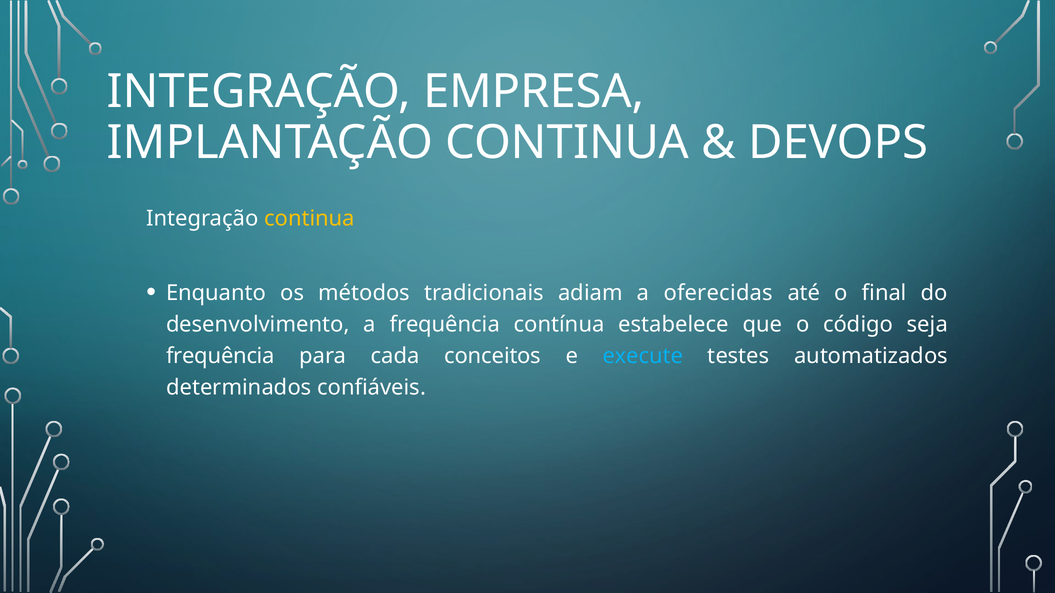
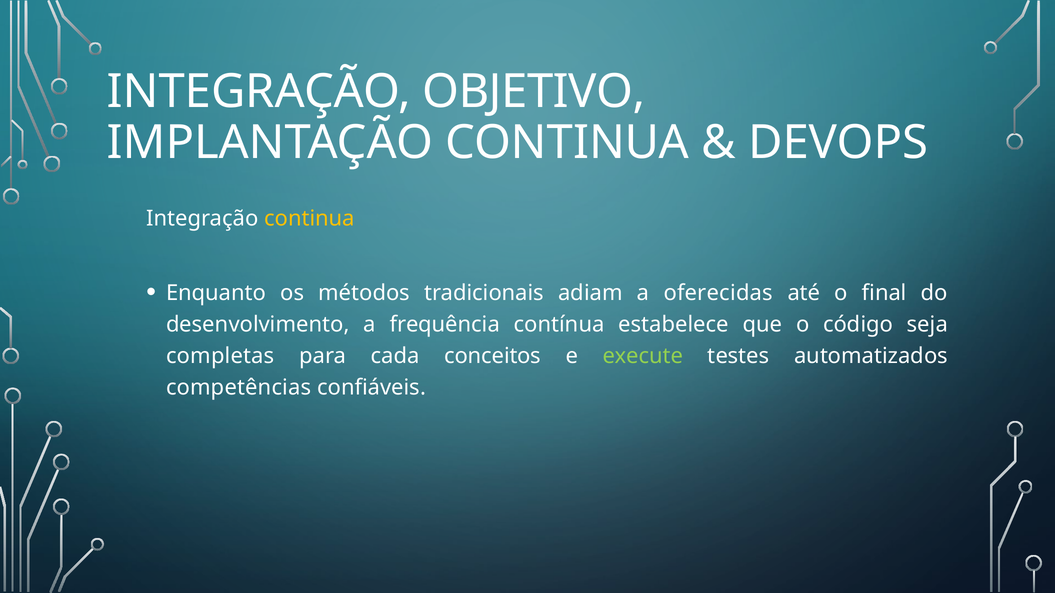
EMPRESA: EMPRESA -> OBJETIVO
frequência at (220, 356): frequência -> completas
execute colour: light blue -> light green
determinados: determinados -> competências
